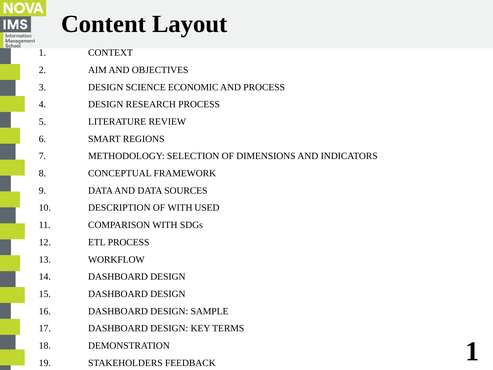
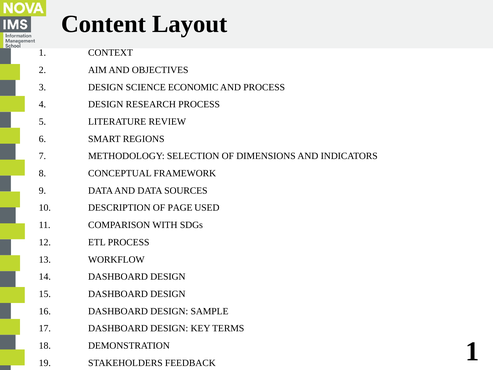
OF WITH: WITH -> PAGE
